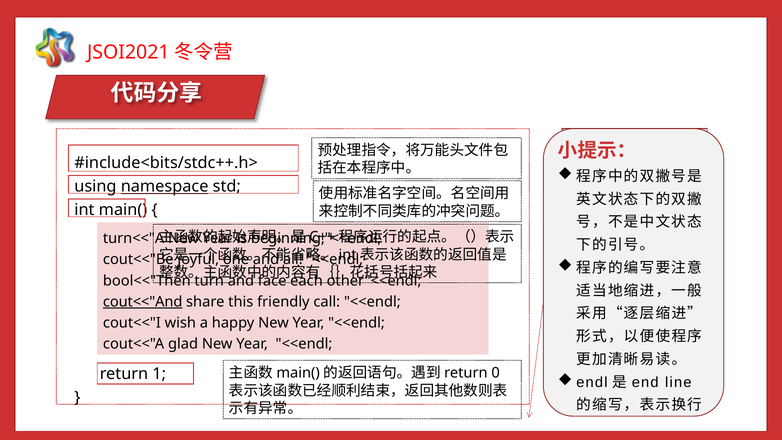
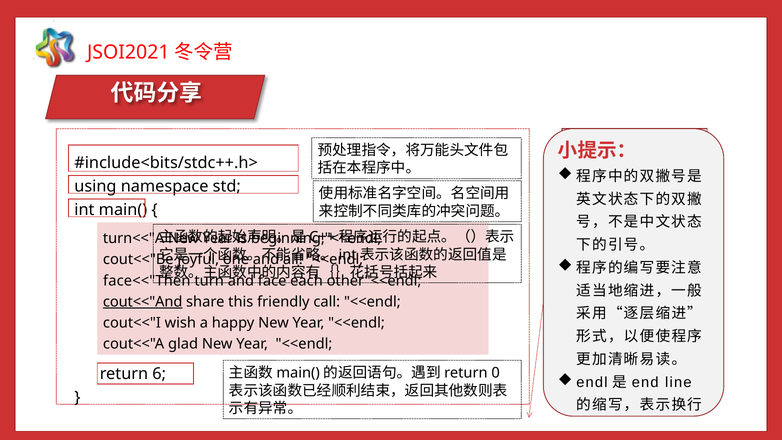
namespace underline: present -> none
bool<<"Then: bool<<"Then -> face<<"Then
1: 1 -> 6
